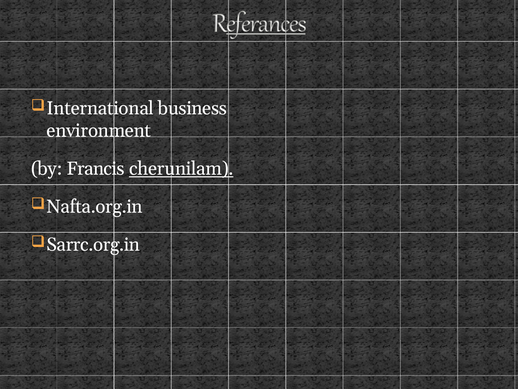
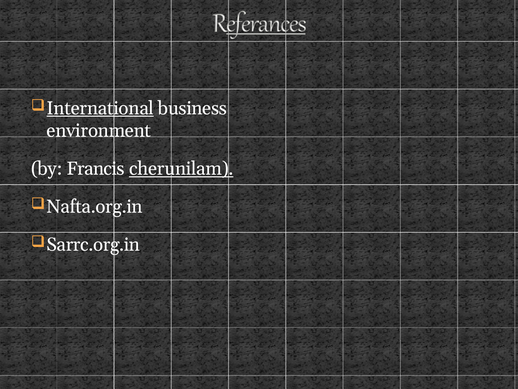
International underline: none -> present
